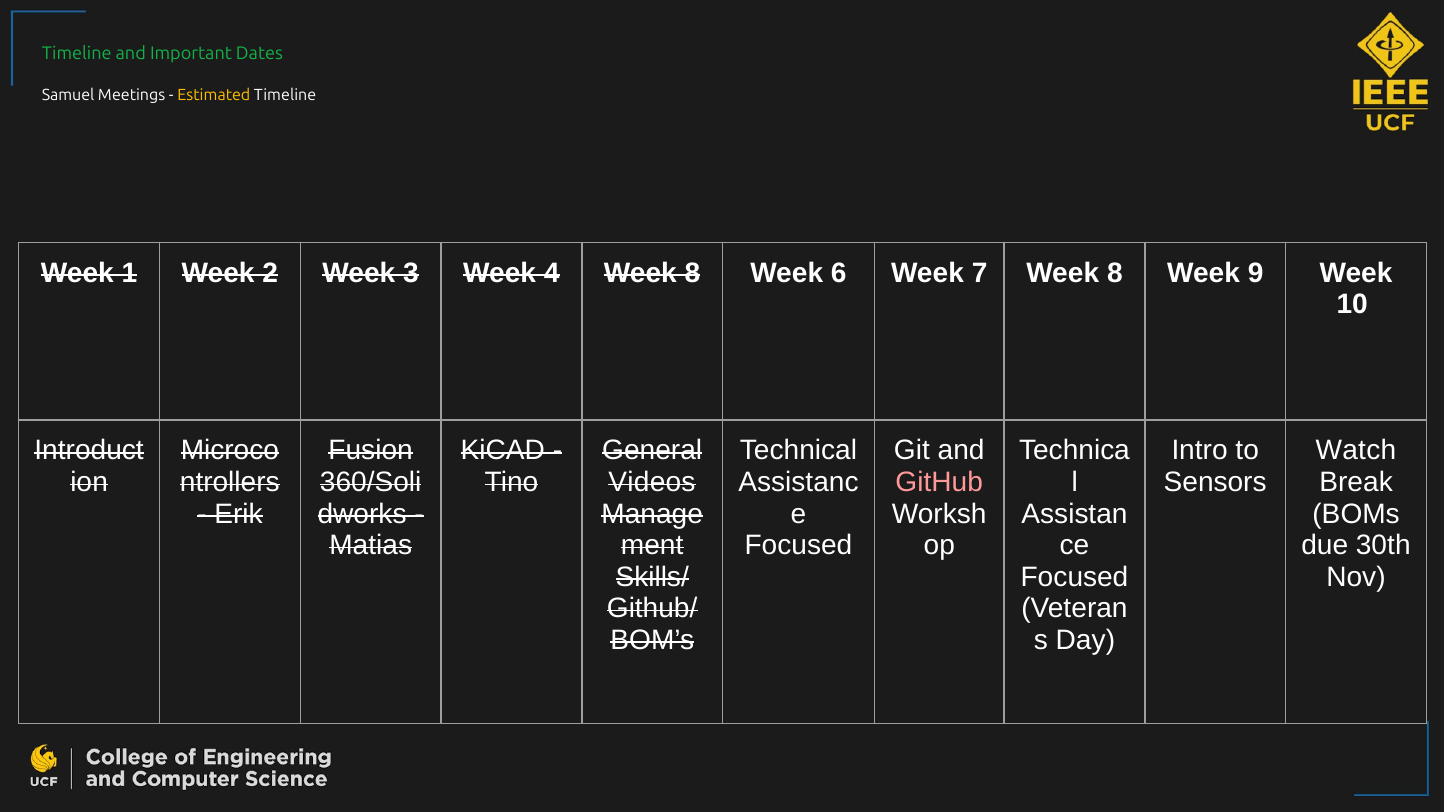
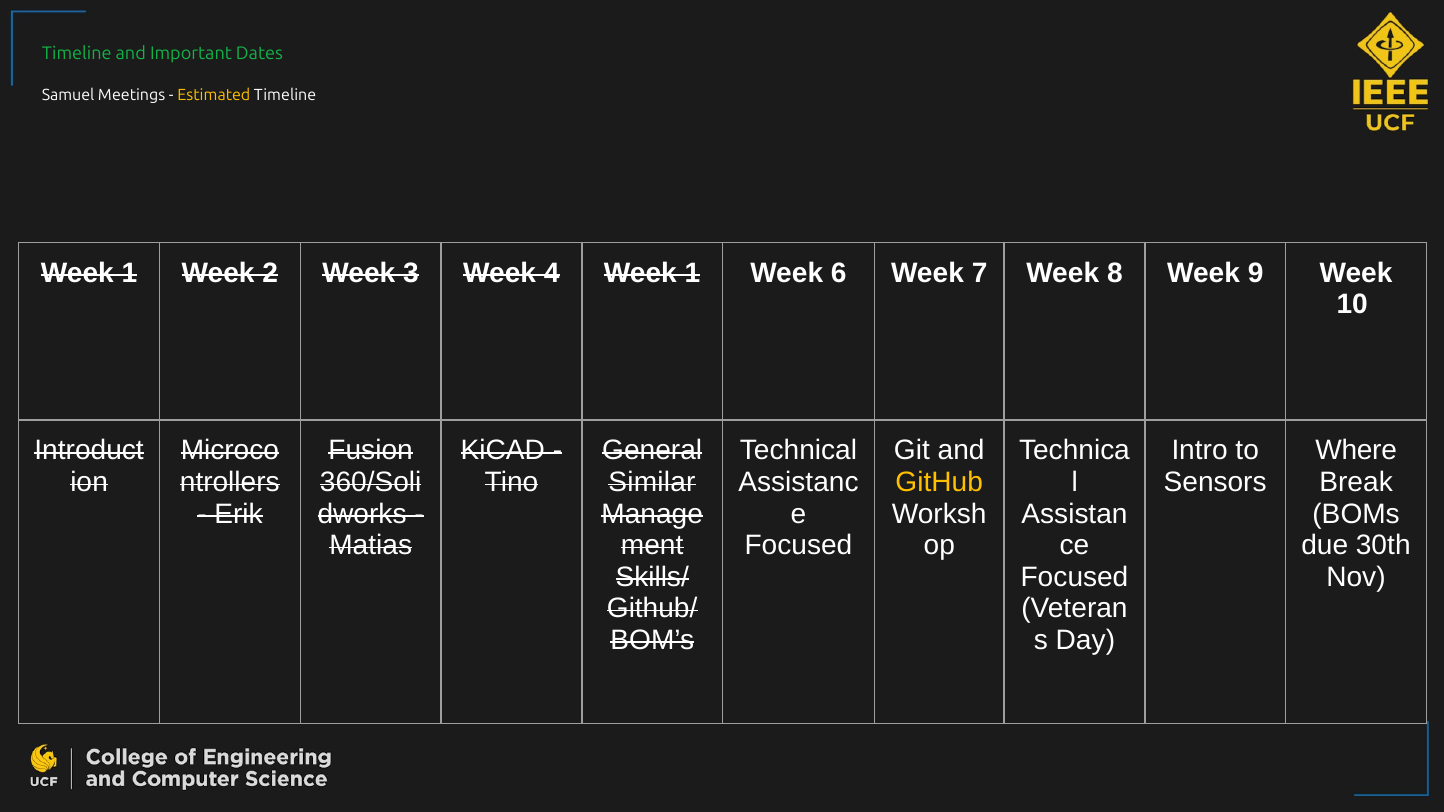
4 Week 8: 8 -> 1
Watch: Watch -> Where
Videos: Videos -> Similar
GitHub colour: pink -> yellow
